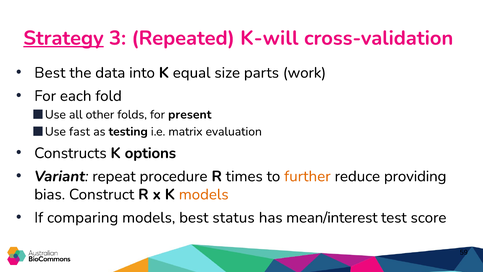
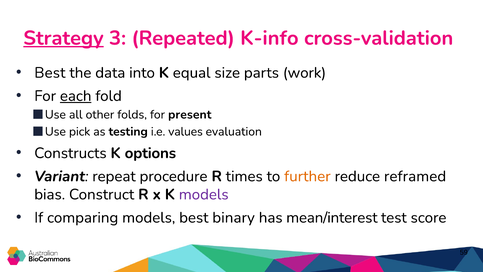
K-will: K-will -> K-info
each underline: none -> present
fast: fast -> pick
matrix: matrix -> values
providing: providing -> reframed
models at (204, 194) colour: orange -> purple
status: status -> binary
